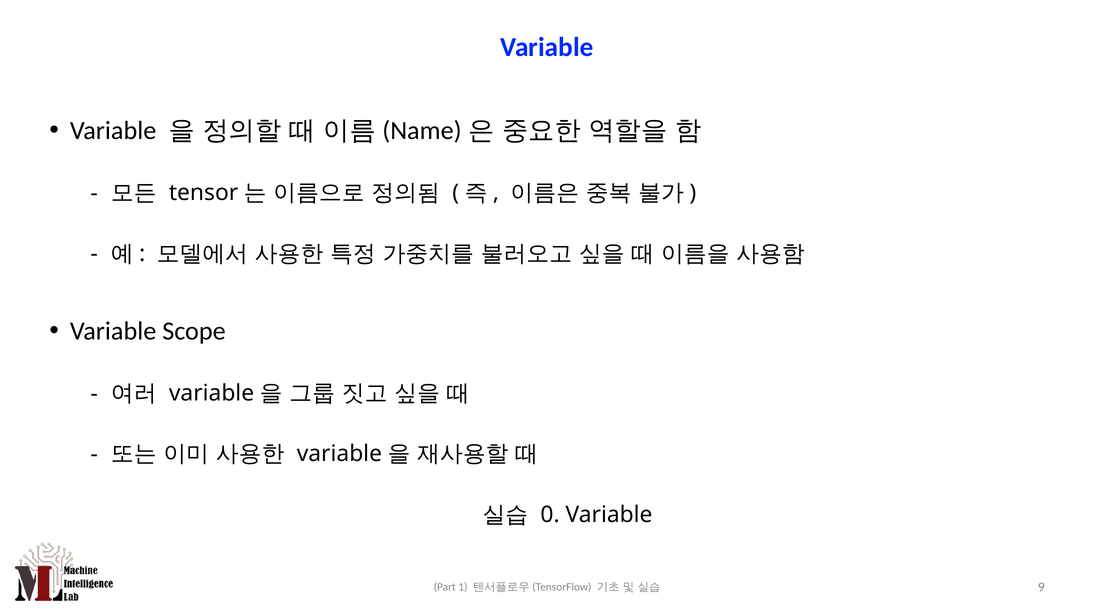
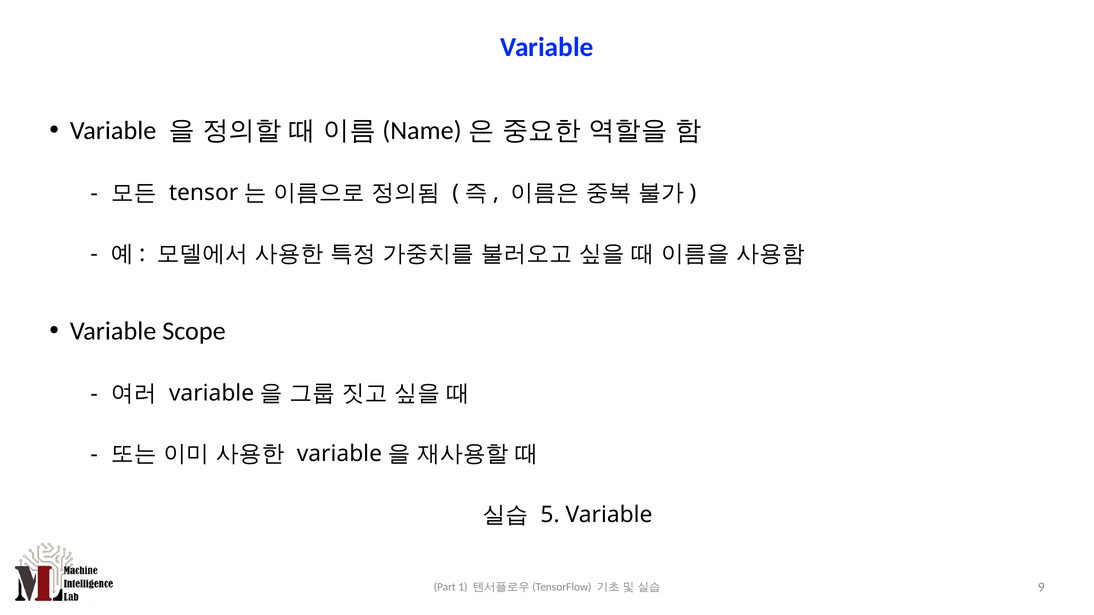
0: 0 -> 5
